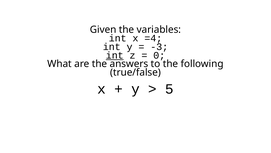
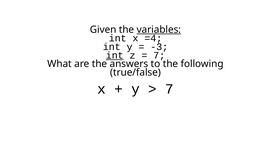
variables underline: none -> present
0 at (159, 55): 0 -> 7
5 at (169, 89): 5 -> 7
